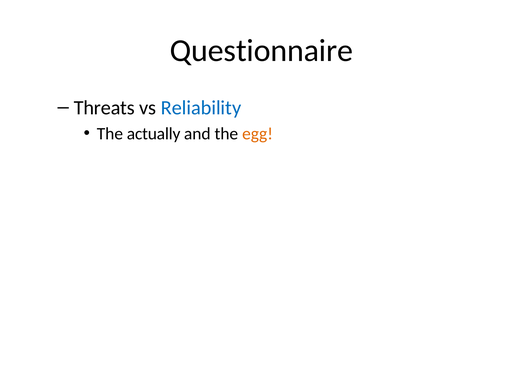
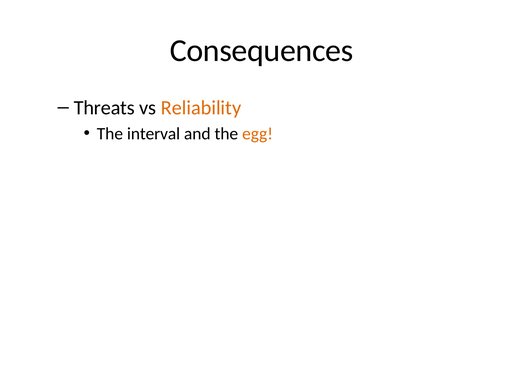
Questionnaire: Questionnaire -> Consequences
Reliability colour: blue -> orange
actually: actually -> interval
